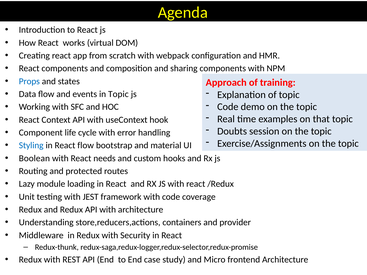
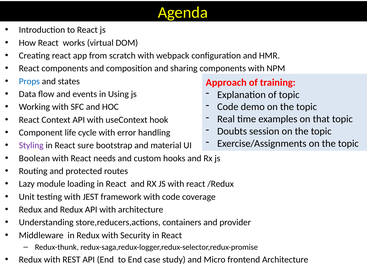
in Topic: Topic -> Using
Styling colour: blue -> purple
React flow: flow -> sure
